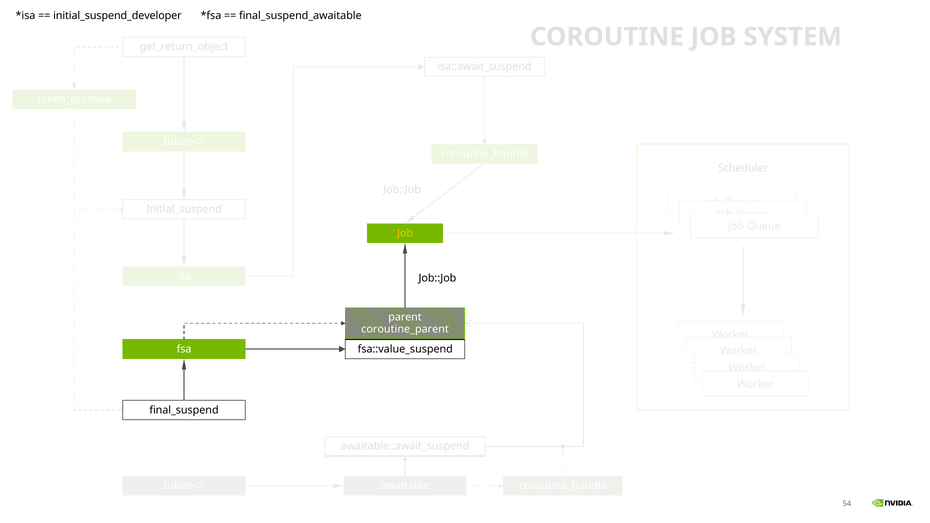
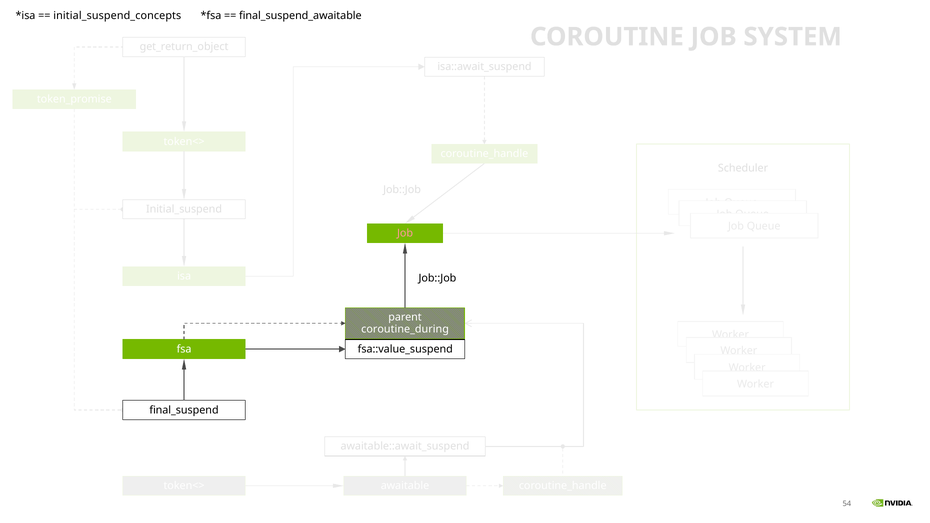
initial_suspend_developer: initial_suspend_developer -> initial_suspend_concepts
Job at (405, 233) colour: yellow -> pink
coroutine_parent: coroutine_parent -> coroutine_during
